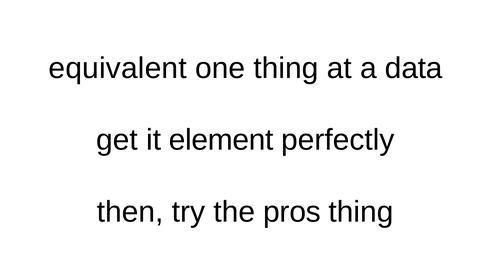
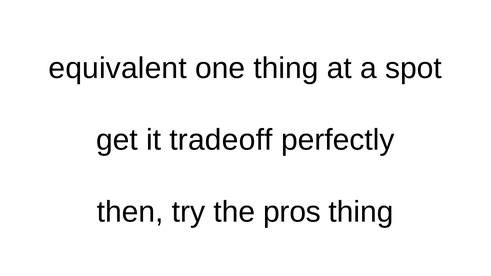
data: data -> spot
element: element -> tradeoff
